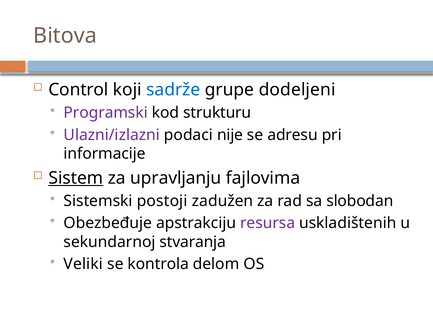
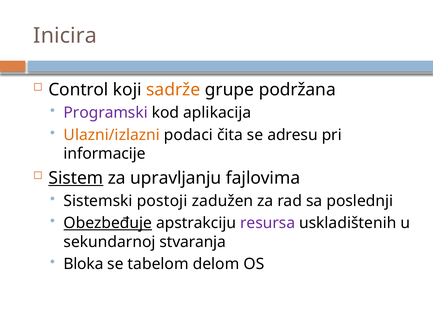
Bitova: Bitova -> Inicira
sadrže colour: blue -> orange
dodeljeni: dodeljeni -> podržana
strukturu: strukturu -> aplikacija
Ulazni/izlazni colour: purple -> orange
nije: nije -> čita
slobodan: slobodan -> poslednji
Obezbeđuje underline: none -> present
Veliki: Veliki -> Bloka
kontrola: kontrola -> tabelom
